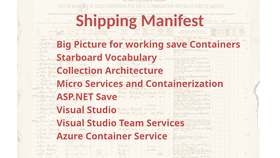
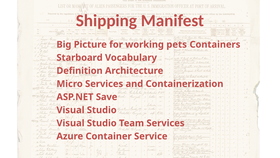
working save: save -> pets
Collection: Collection -> Definition
